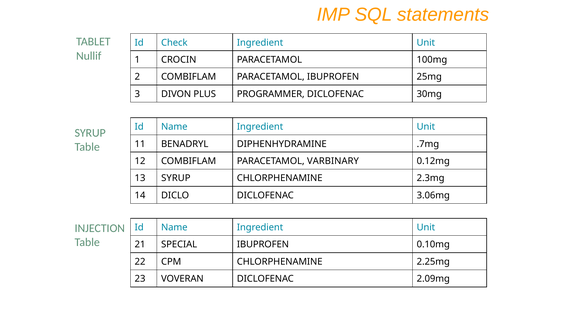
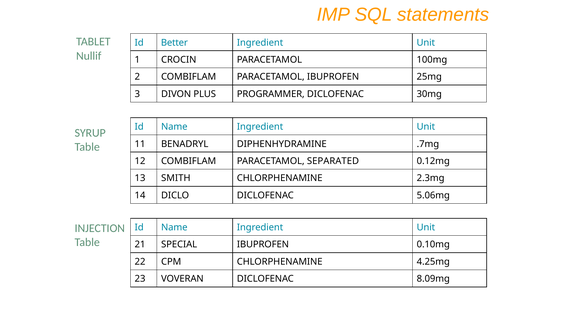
Check: Check -> Better
VARBINARY: VARBINARY -> SEPARATED
13 SYRUP: SYRUP -> SMITH
3.06mg: 3.06mg -> 5.06mg
2.25mg: 2.25mg -> 4.25mg
2.09mg: 2.09mg -> 8.09mg
